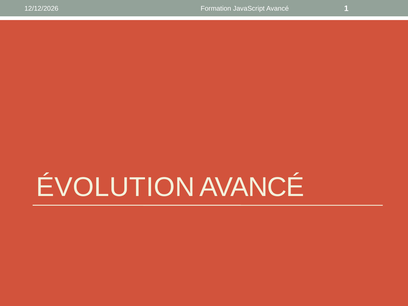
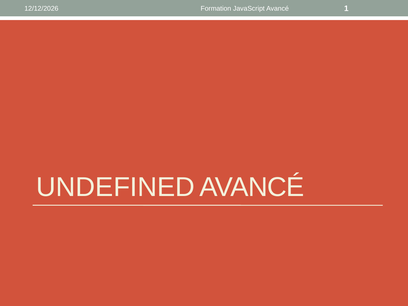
ÉVOLUTION: ÉVOLUTION -> UNDEFINED
